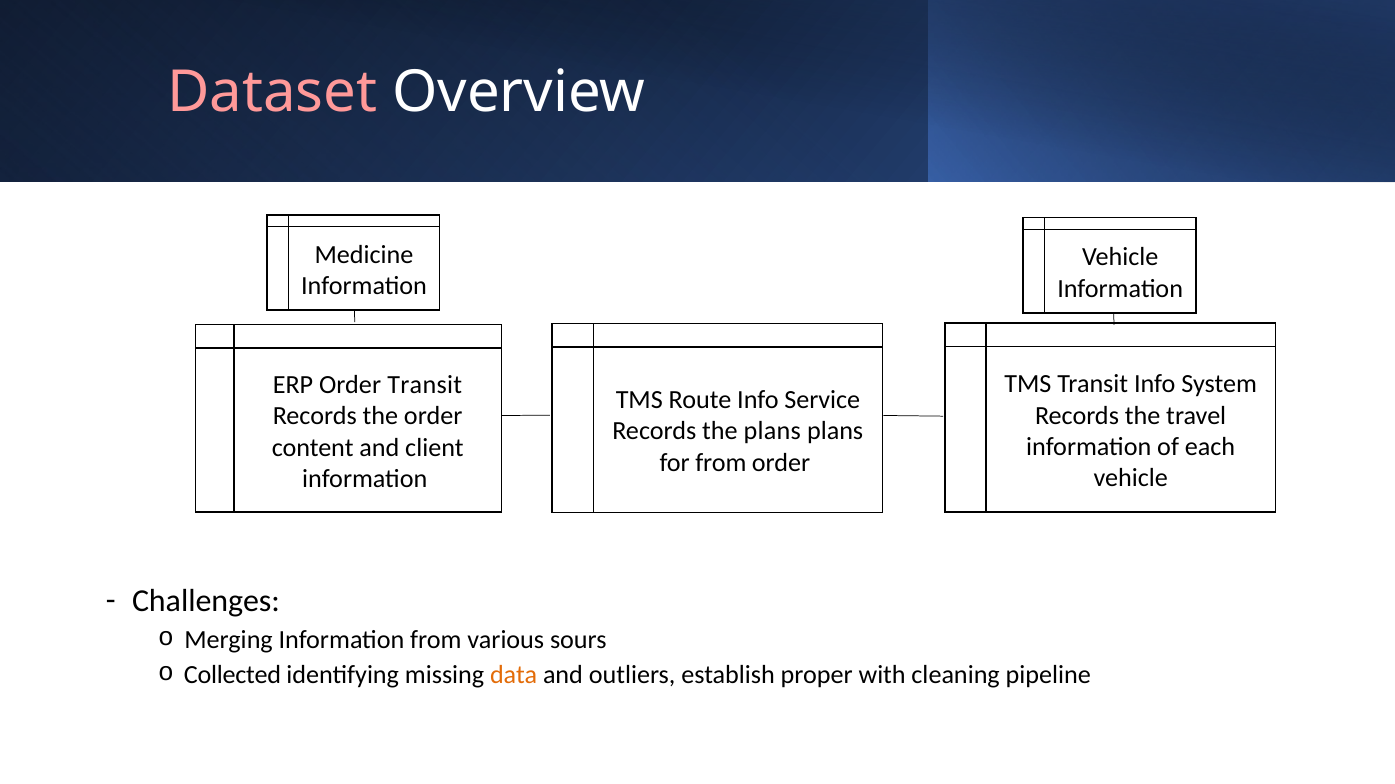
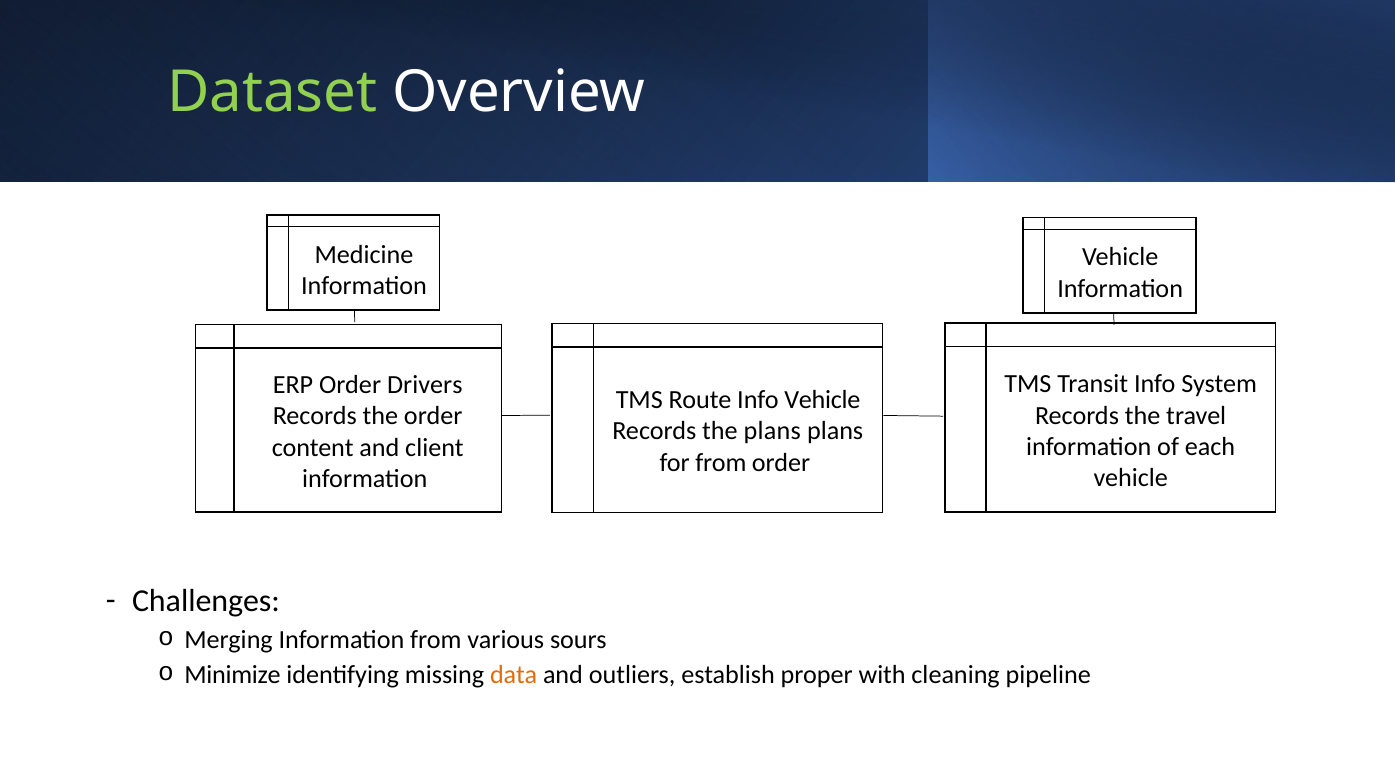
Dataset colour: pink -> light green
Order Transit: Transit -> Drivers
Info Service: Service -> Vehicle
Collected: Collected -> Minimize
